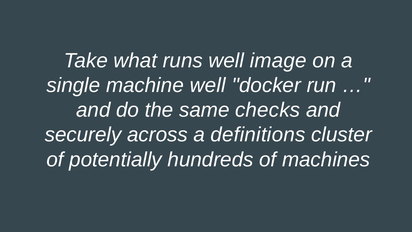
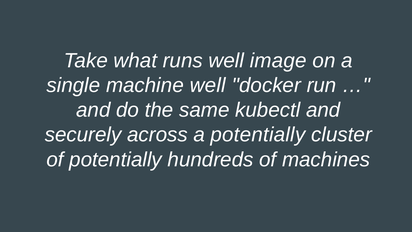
checks: checks -> kubectl
a definitions: definitions -> potentially
